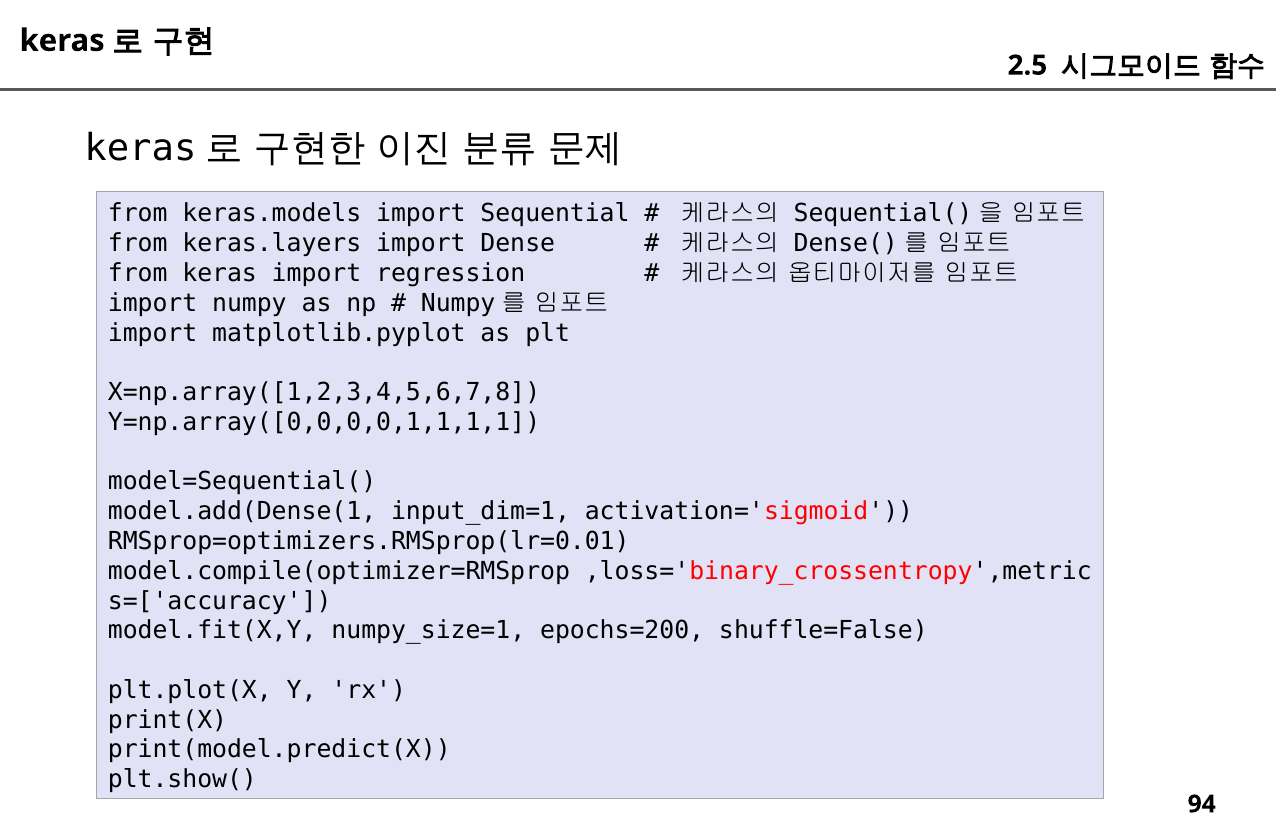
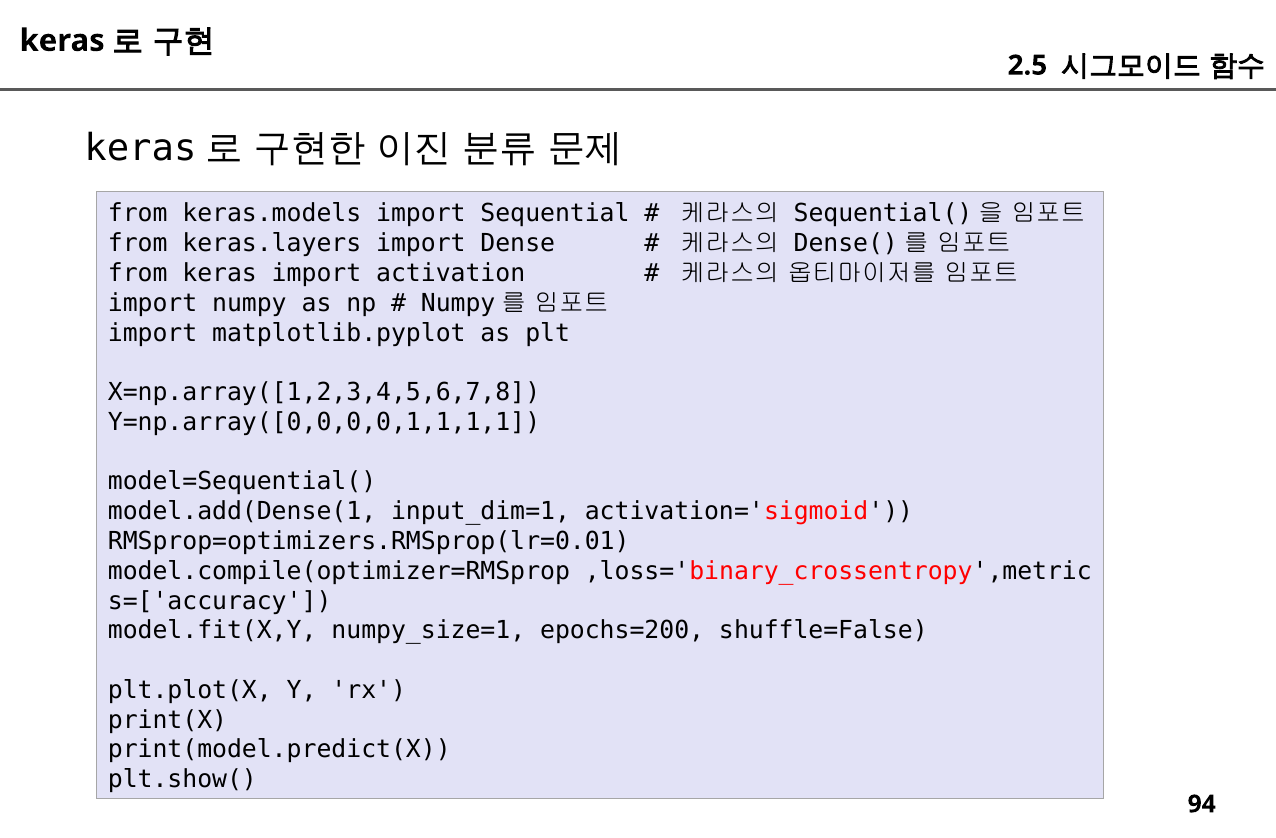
regression: regression -> activation
